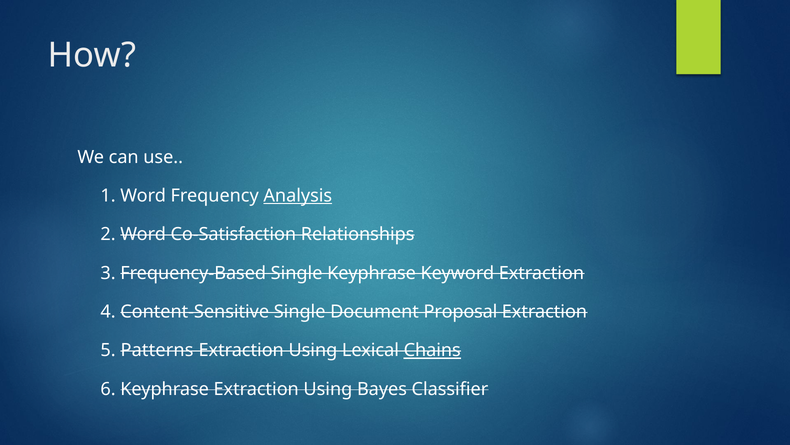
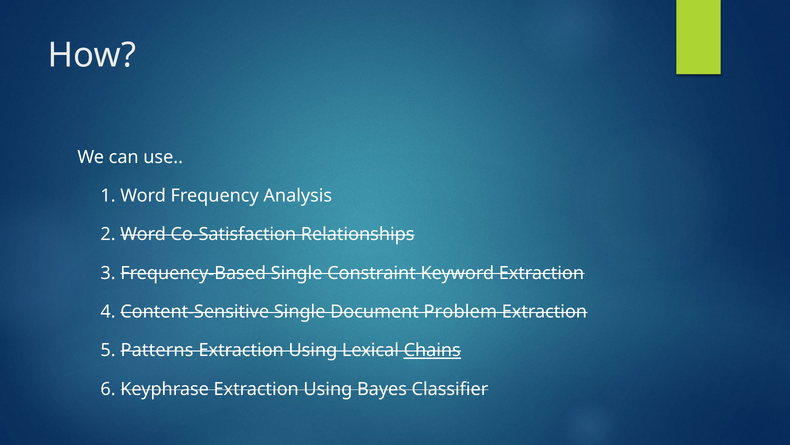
Analysis underline: present -> none
Single Keyphrase: Keyphrase -> Constraint
Proposal: Proposal -> Problem
